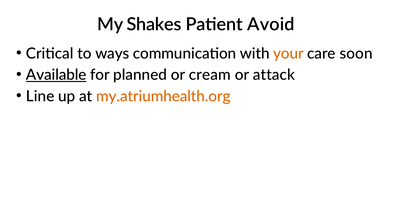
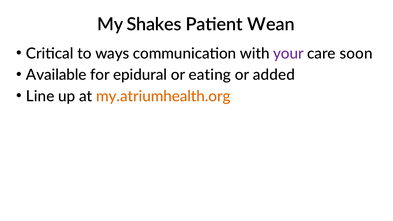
Avoid: Avoid -> Wean
your colour: orange -> purple
Available underline: present -> none
planned: planned -> epidural
cream: cream -> eating
attack: attack -> added
